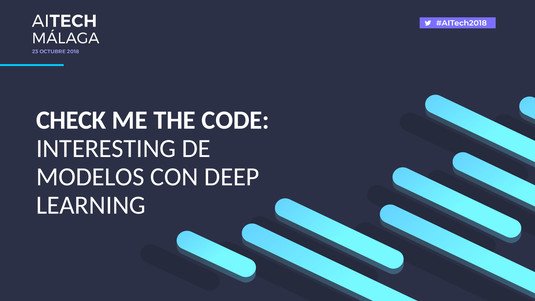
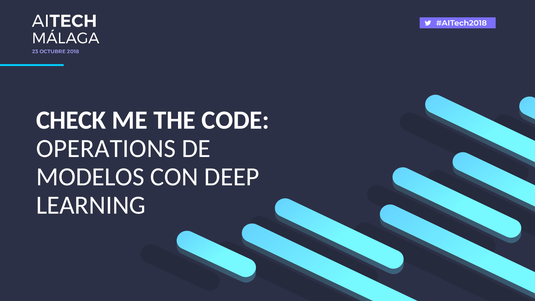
INTERESTING: INTERESTING -> OPERATIONS
